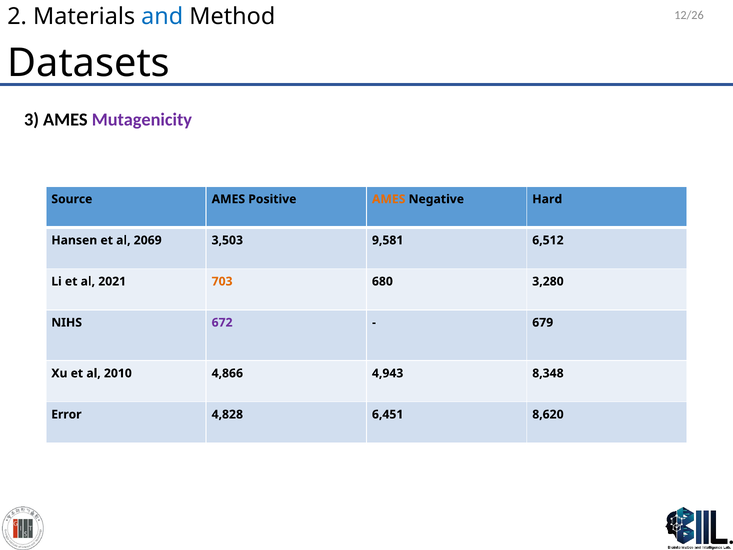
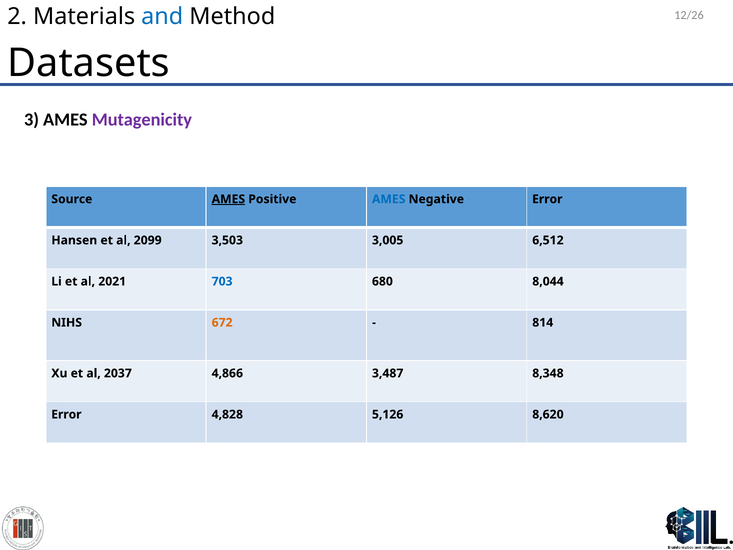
AMES at (228, 199) underline: none -> present
AMES at (389, 199) colour: orange -> blue
Negative Hard: Hard -> Error
2069: 2069 -> 2099
9,581: 9,581 -> 3,005
703 colour: orange -> blue
3,280: 3,280 -> 8,044
672 colour: purple -> orange
679: 679 -> 814
2010: 2010 -> 2037
4,943: 4,943 -> 3,487
6,451: 6,451 -> 5,126
